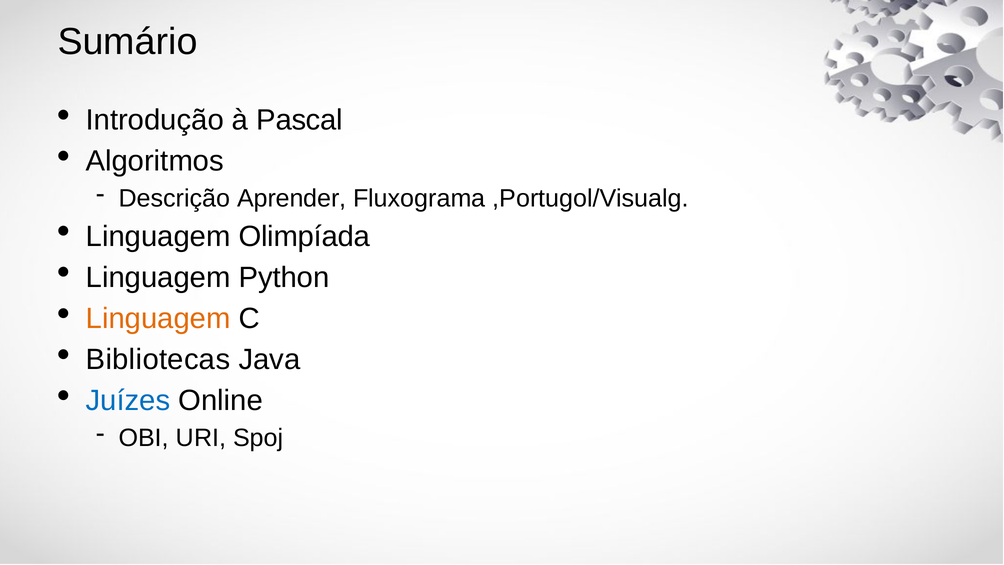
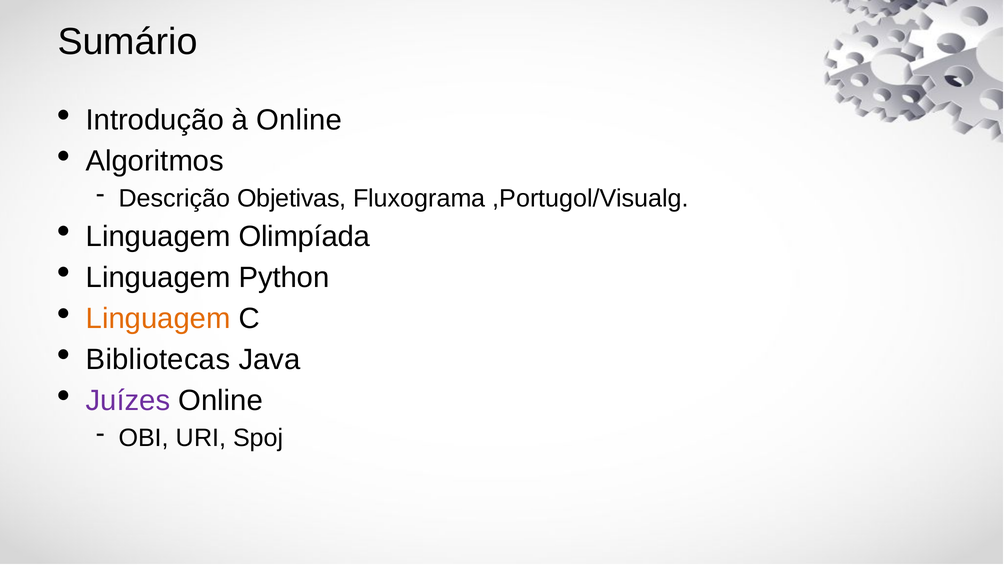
à Pascal: Pascal -> Online
Aprender: Aprender -> Objetivas
Juízes colour: blue -> purple
